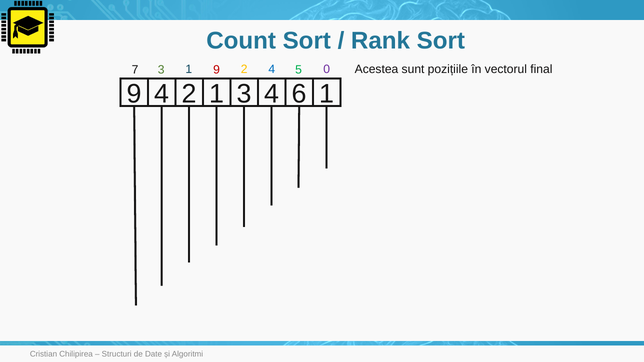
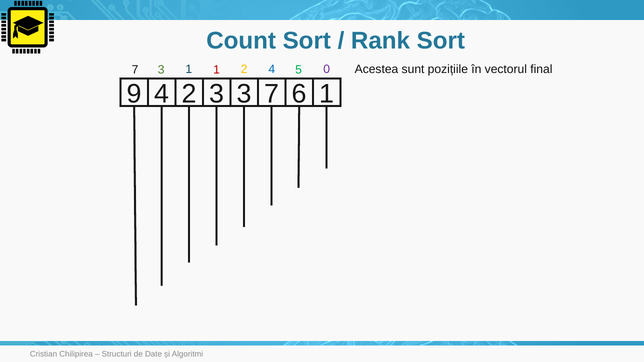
1 9: 9 -> 1
2 1: 1 -> 3
3 4: 4 -> 7
